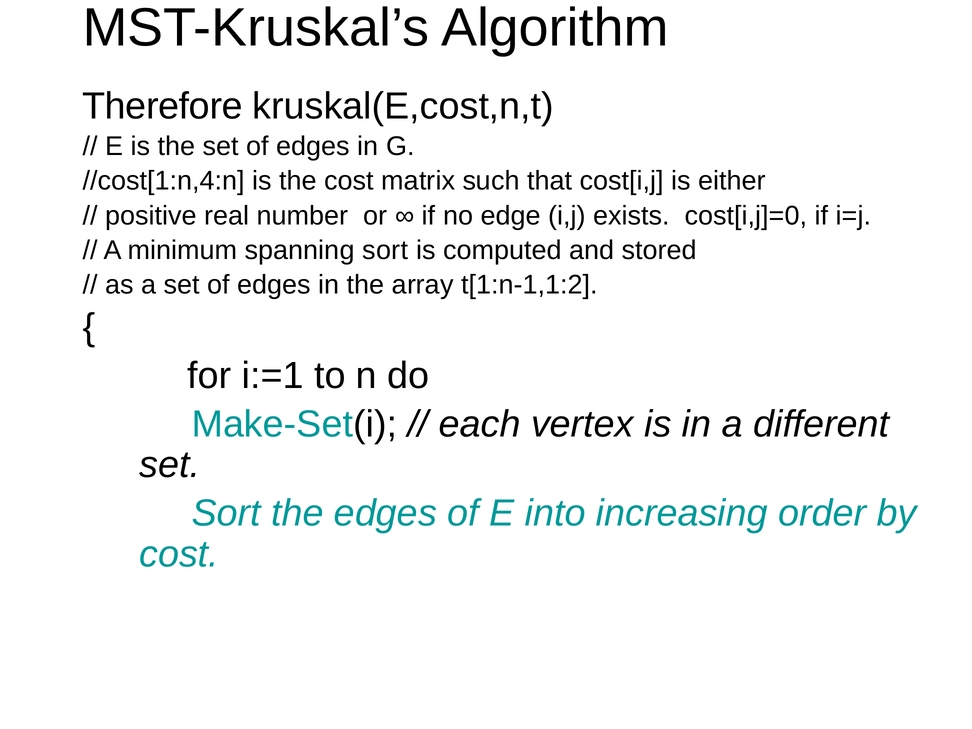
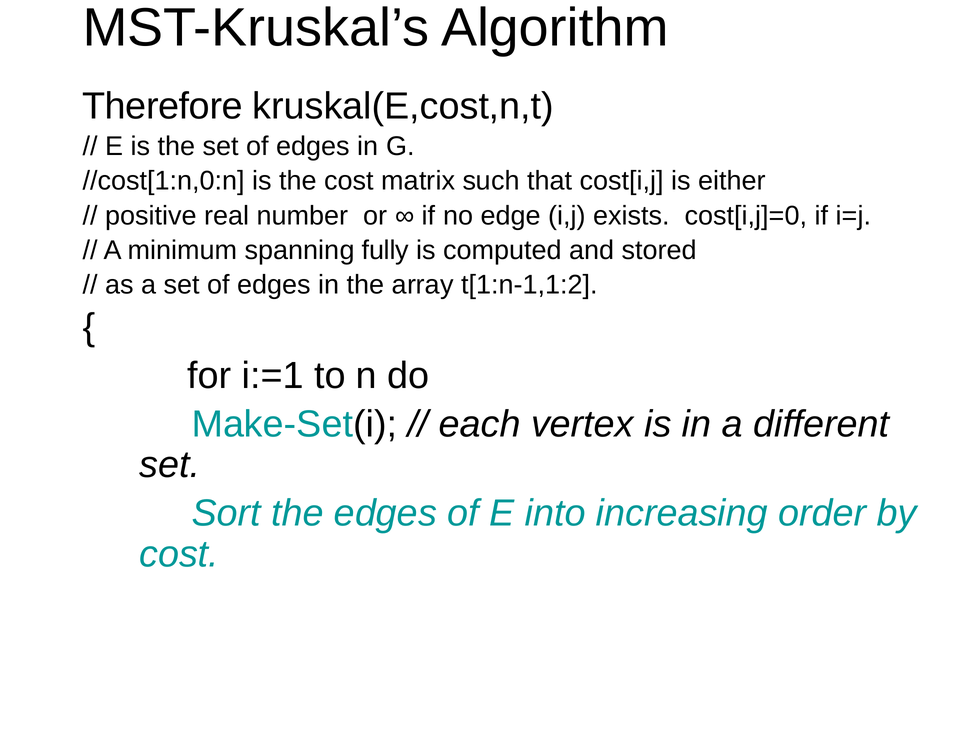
//cost[1:n,4:n: //cost[1:n,4:n -> //cost[1:n,0:n
spanning sort: sort -> fully
